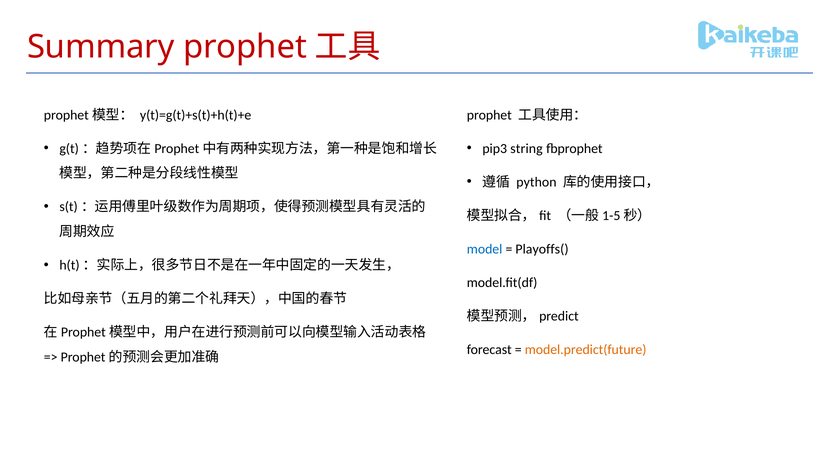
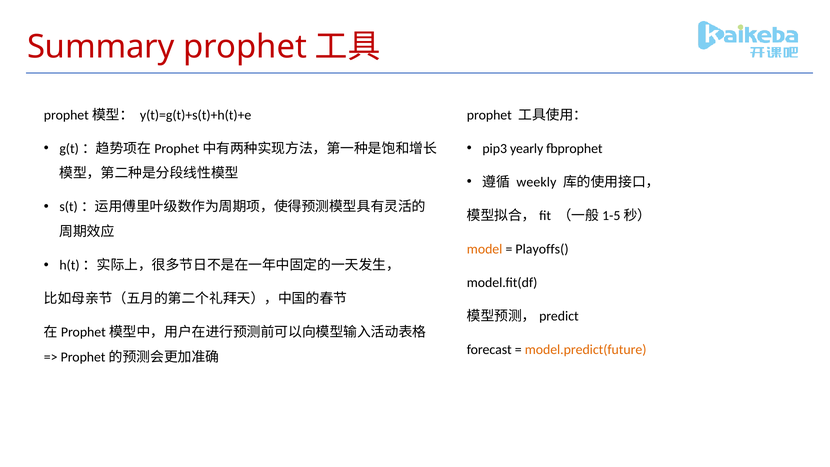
string: string -> yearly
python: python -> weekly
model colour: blue -> orange
